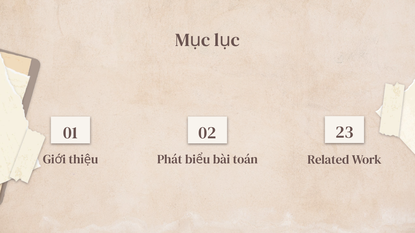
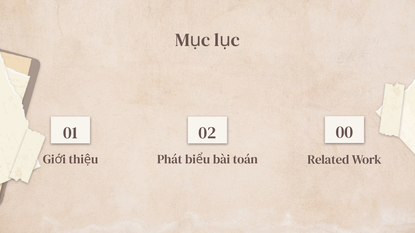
23: 23 -> 00
